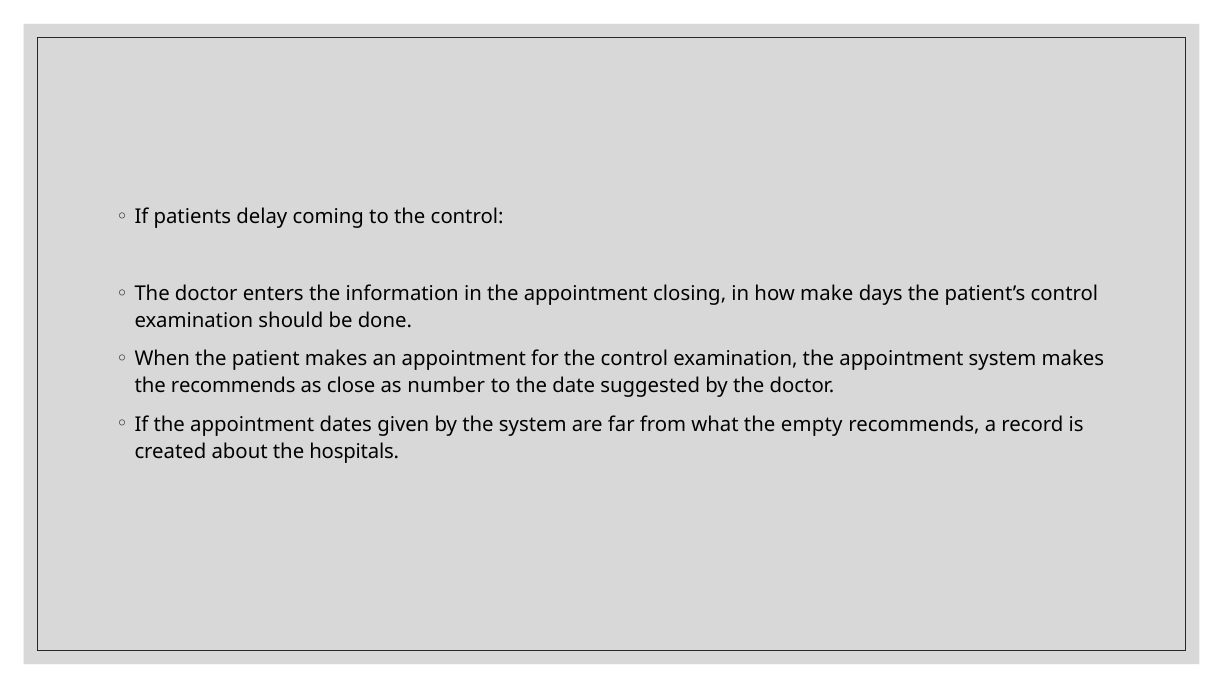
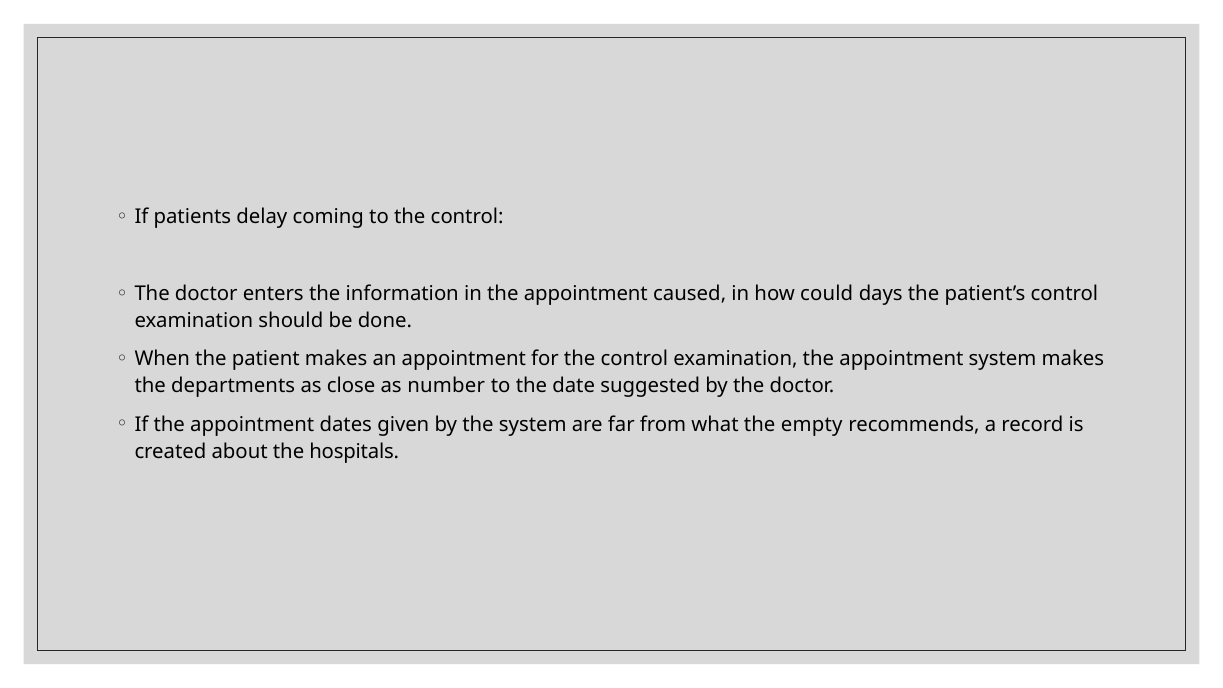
closing: closing -> caused
make: make -> could
the recommends: recommends -> departments
